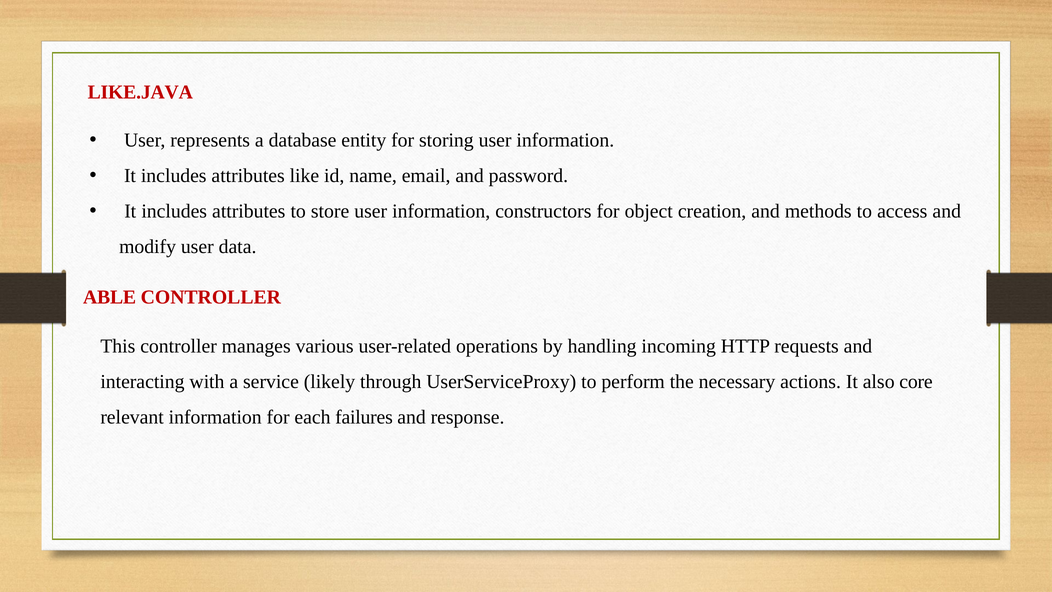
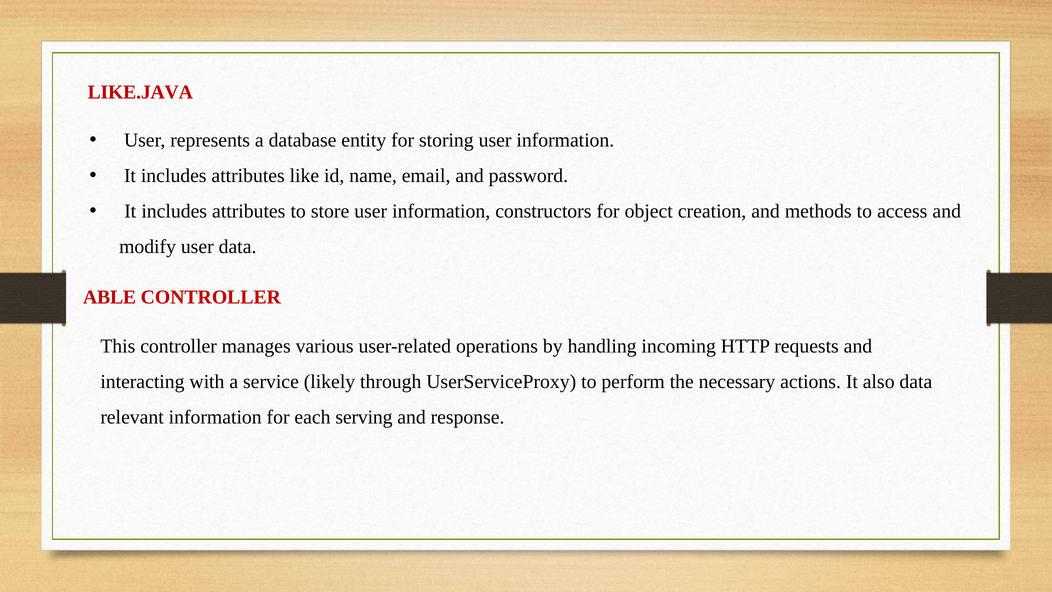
also core: core -> data
failures: failures -> serving
